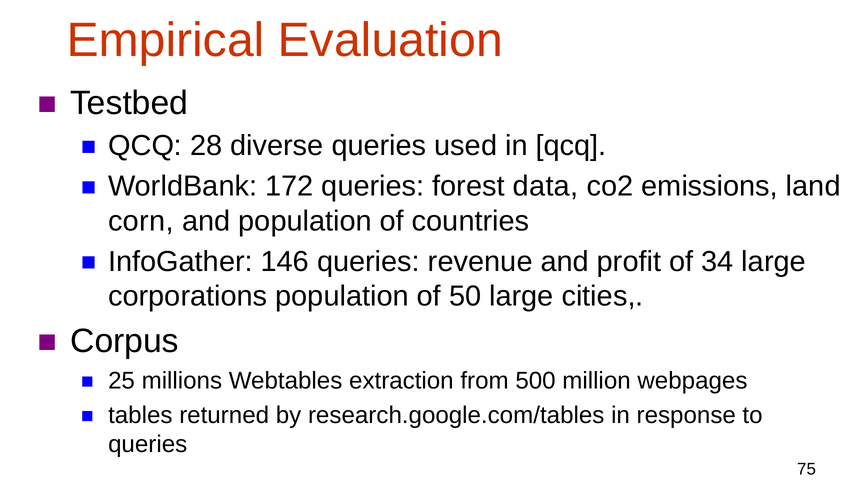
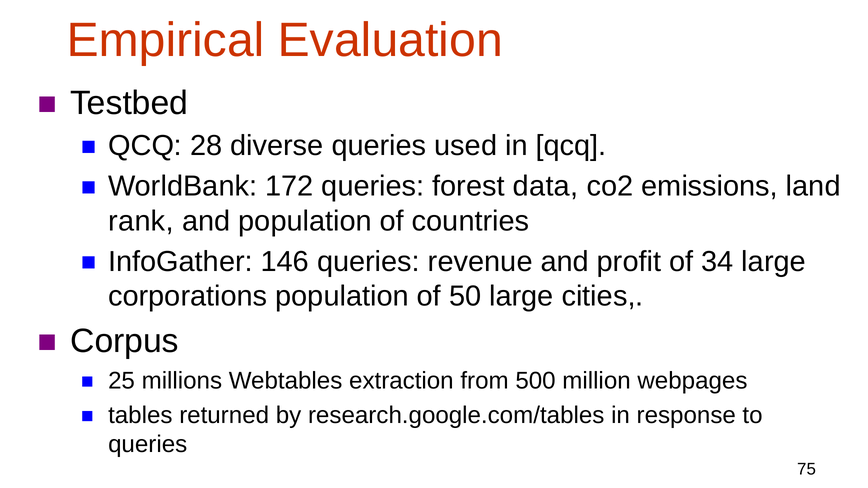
corn: corn -> rank
